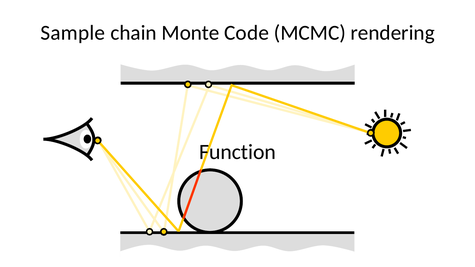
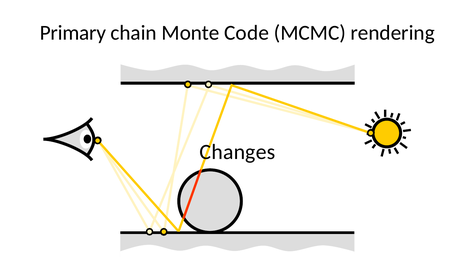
Sample: Sample -> Primary
Function: Function -> Changes
